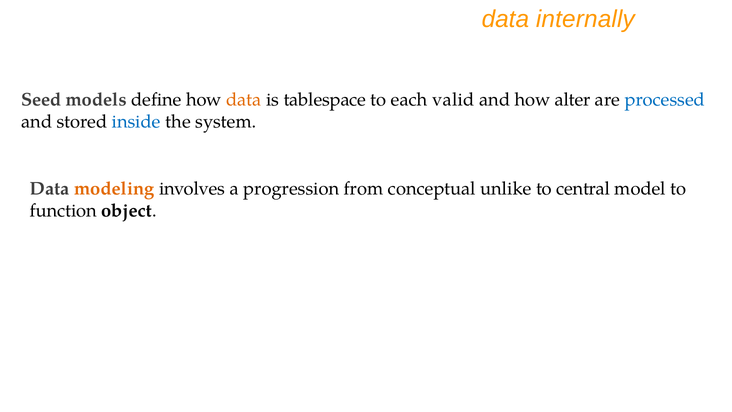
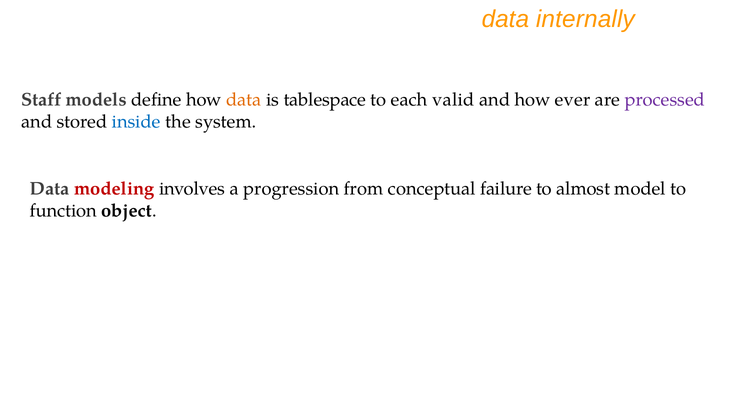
Seed: Seed -> Staff
alter: alter -> ever
processed colour: blue -> purple
modeling colour: orange -> red
unlike: unlike -> failure
central: central -> almost
